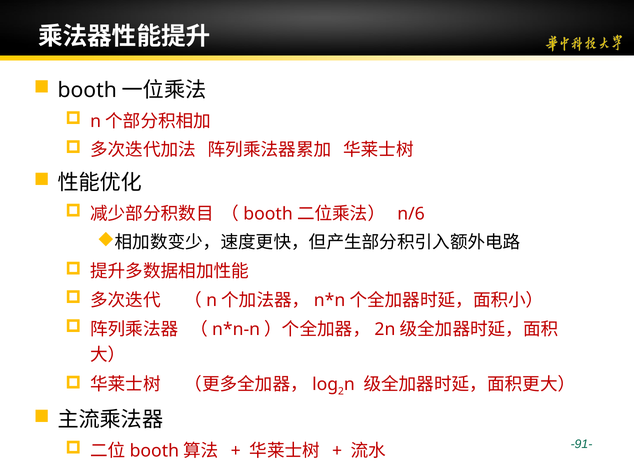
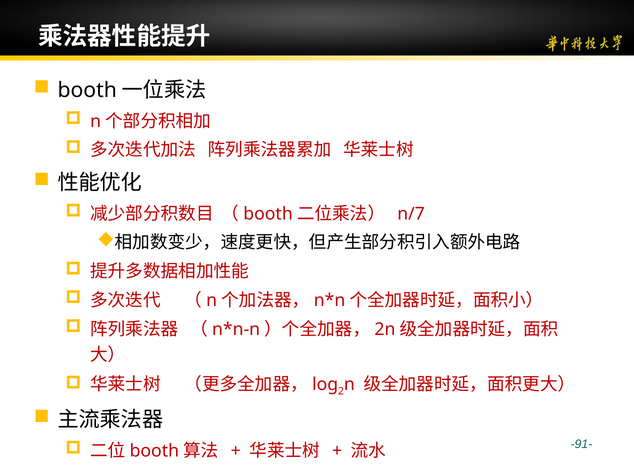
n/6: n/6 -> n/7
